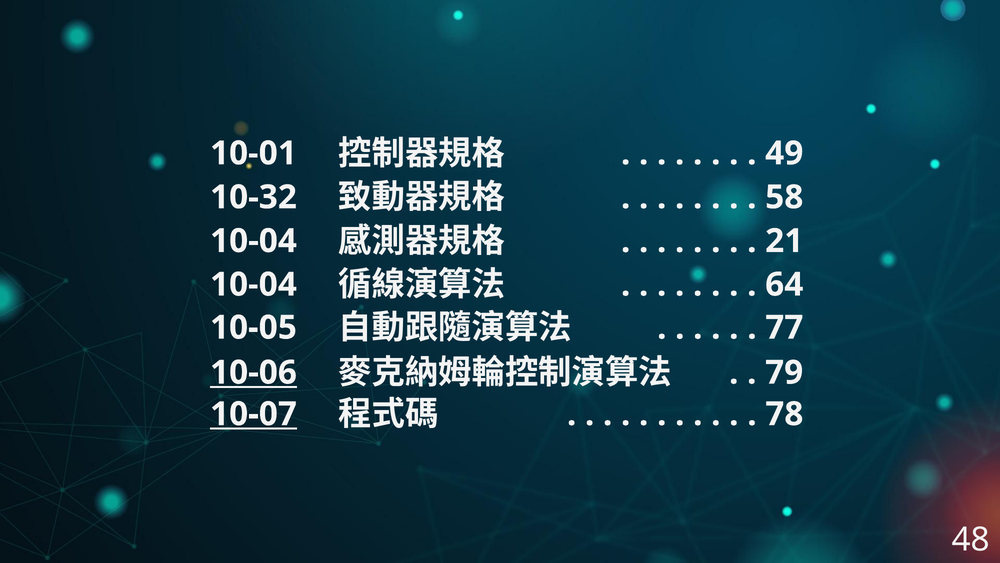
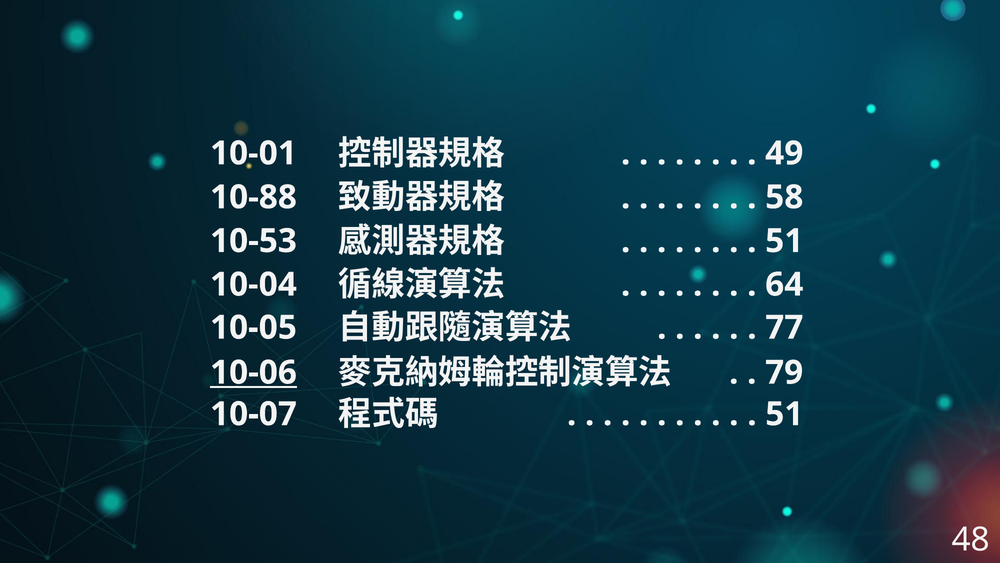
10-32: 10-32 -> 10-88
10-04 at (253, 241): 10-04 -> 10-53
21 at (784, 241): 21 -> 51
10-07 underline: present -> none
78 at (784, 414): 78 -> 51
